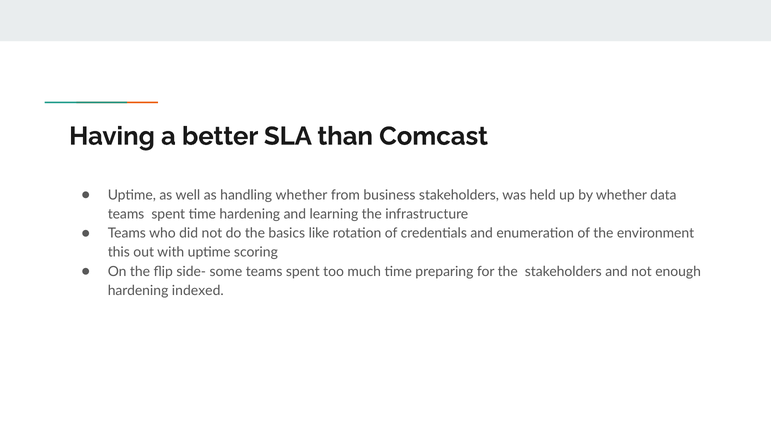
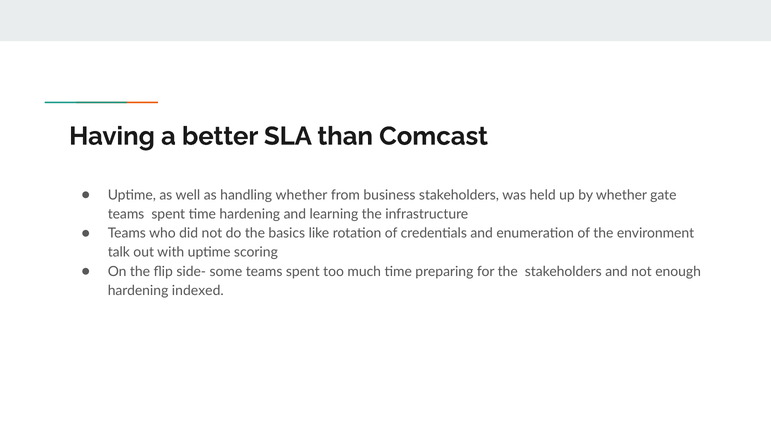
data: data -> gate
this: this -> talk
